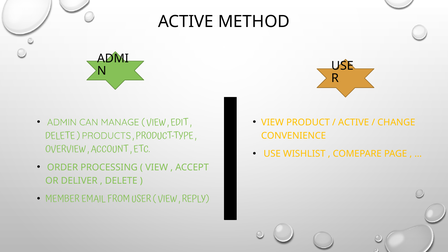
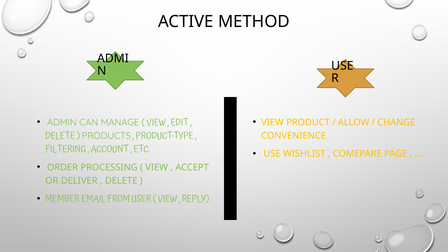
ACTIVE at (354, 122): ACTIVE -> ALLOW
OVERVIEW: OVERVIEW -> FILTERING
